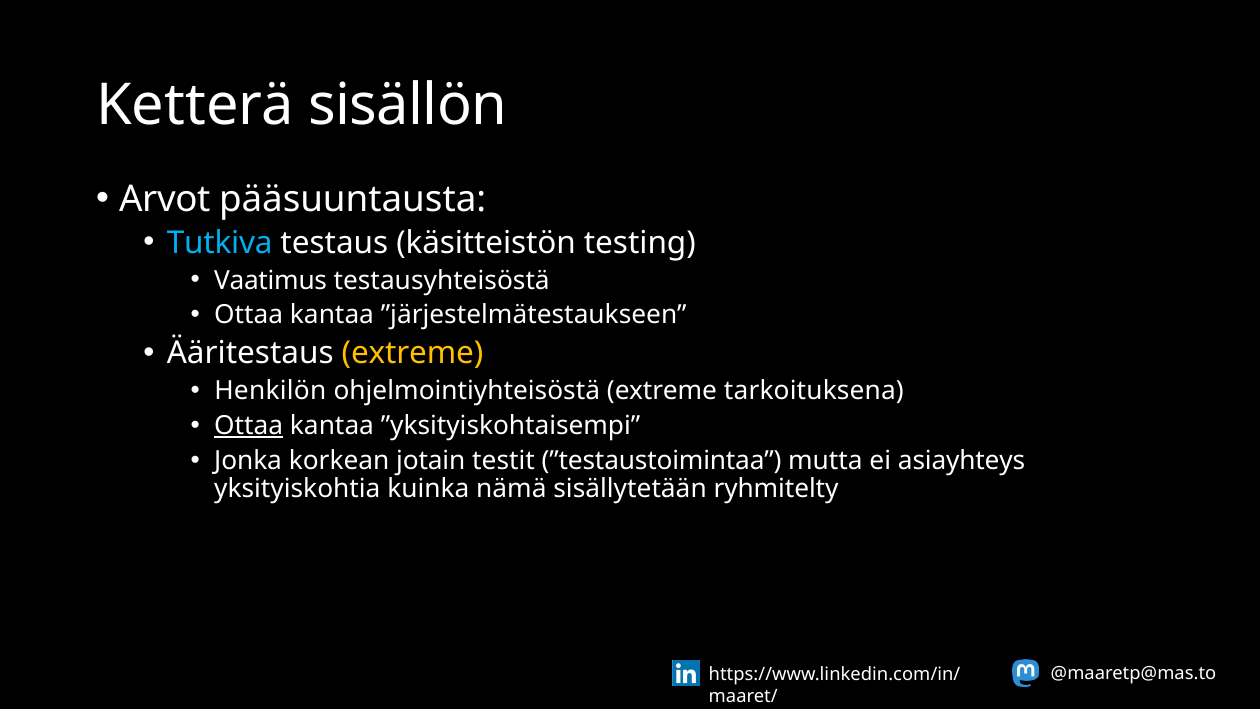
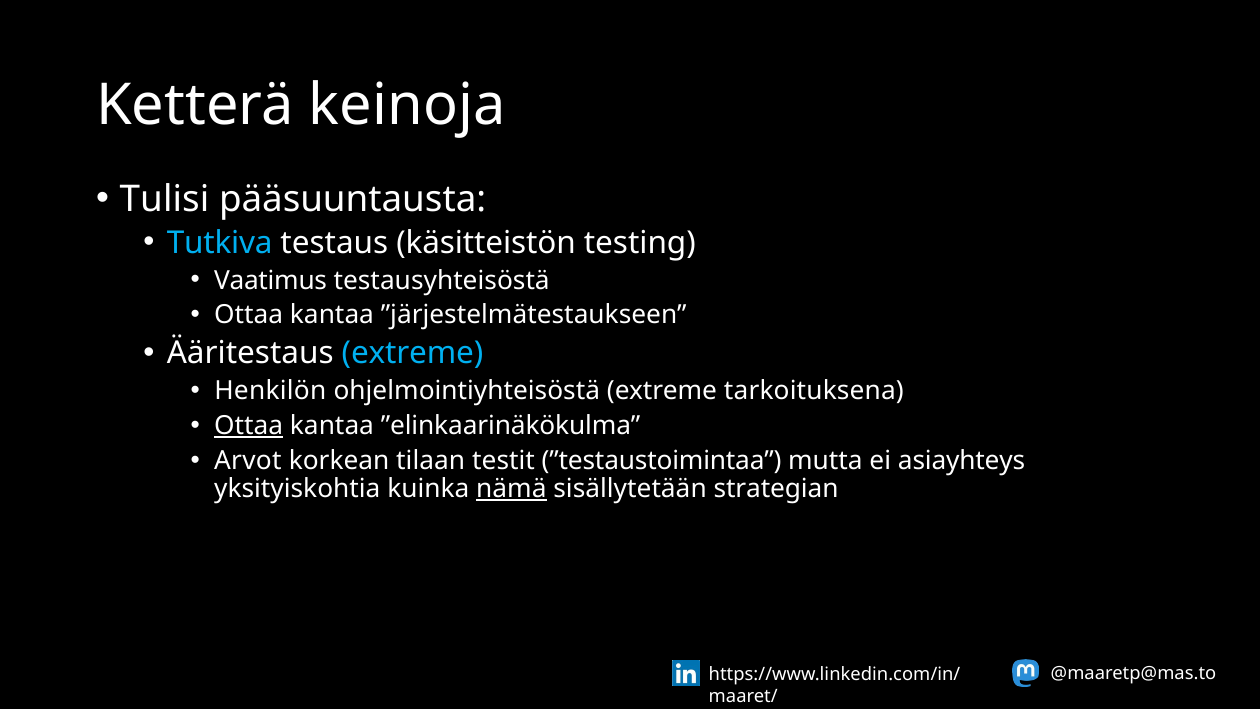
sisällön: sisällön -> keinoja
Arvot: Arvot -> Tulisi
extreme at (412, 353) colour: yellow -> light blue
”yksityiskohtaisempi: ”yksityiskohtaisempi -> ”elinkaarinäkökulma
Jonka: Jonka -> Arvot
jotain: jotain -> tilaan
nämä underline: none -> present
ryhmitelty: ryhmitelty -> strategian
